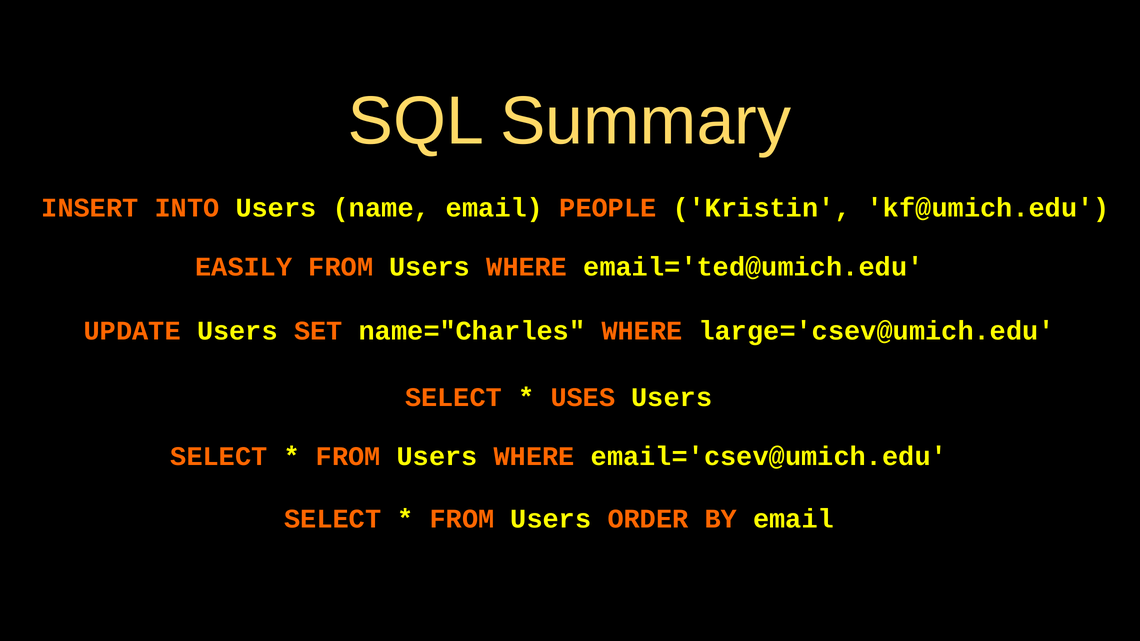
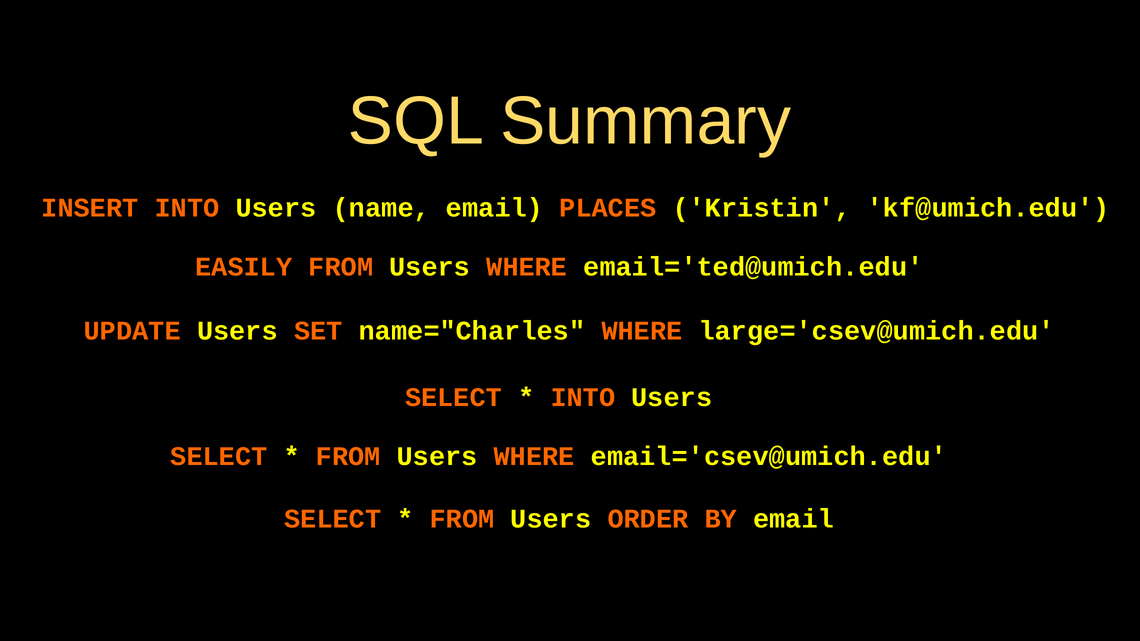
PEOPLE: PEOPLE -> PLACES
USES at (583, 398): USES -> INTO
